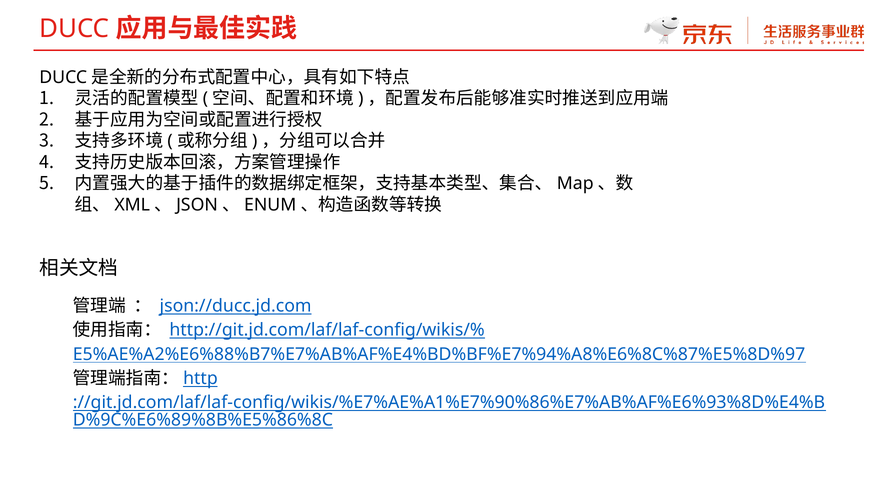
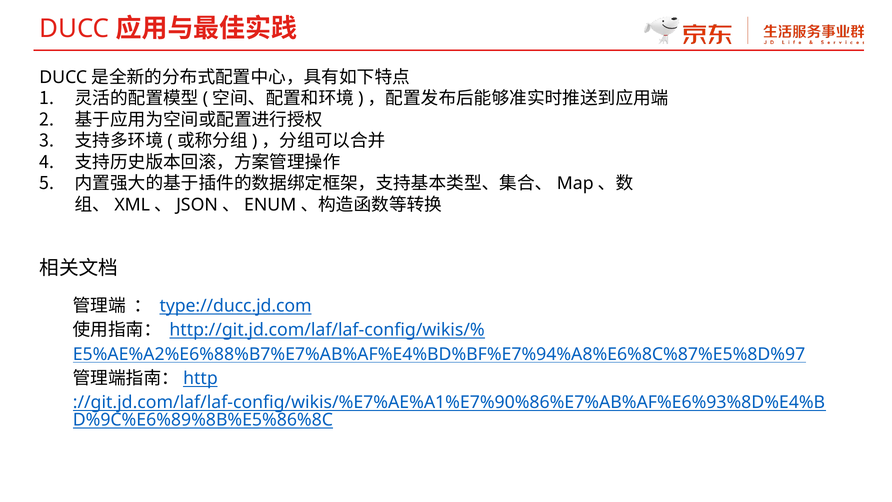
json://ducc.jd.com: json://ducc.jd.com -> type://ducc.jd.com
